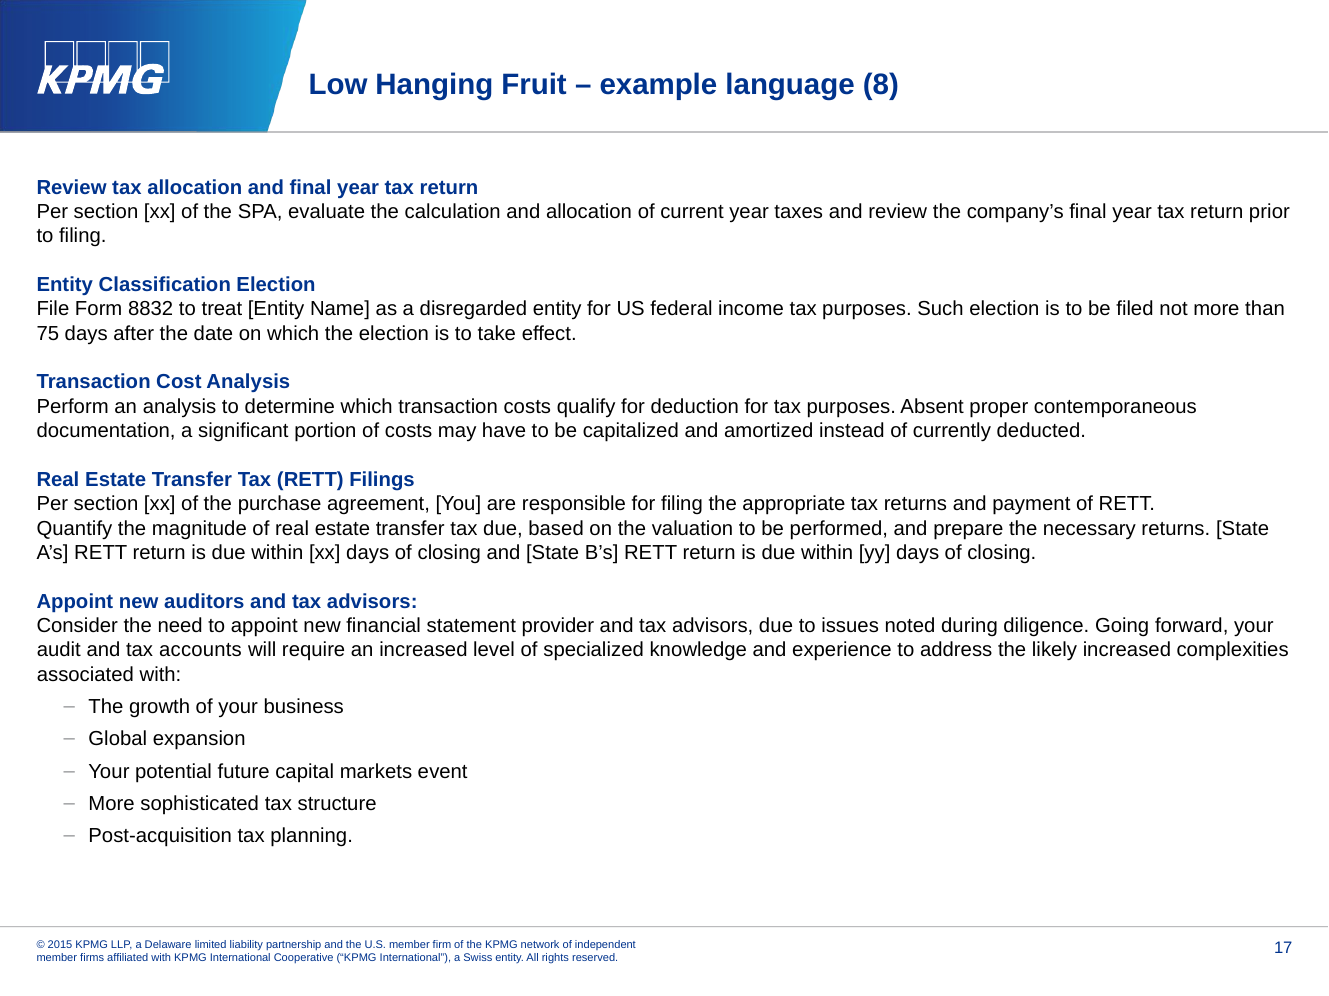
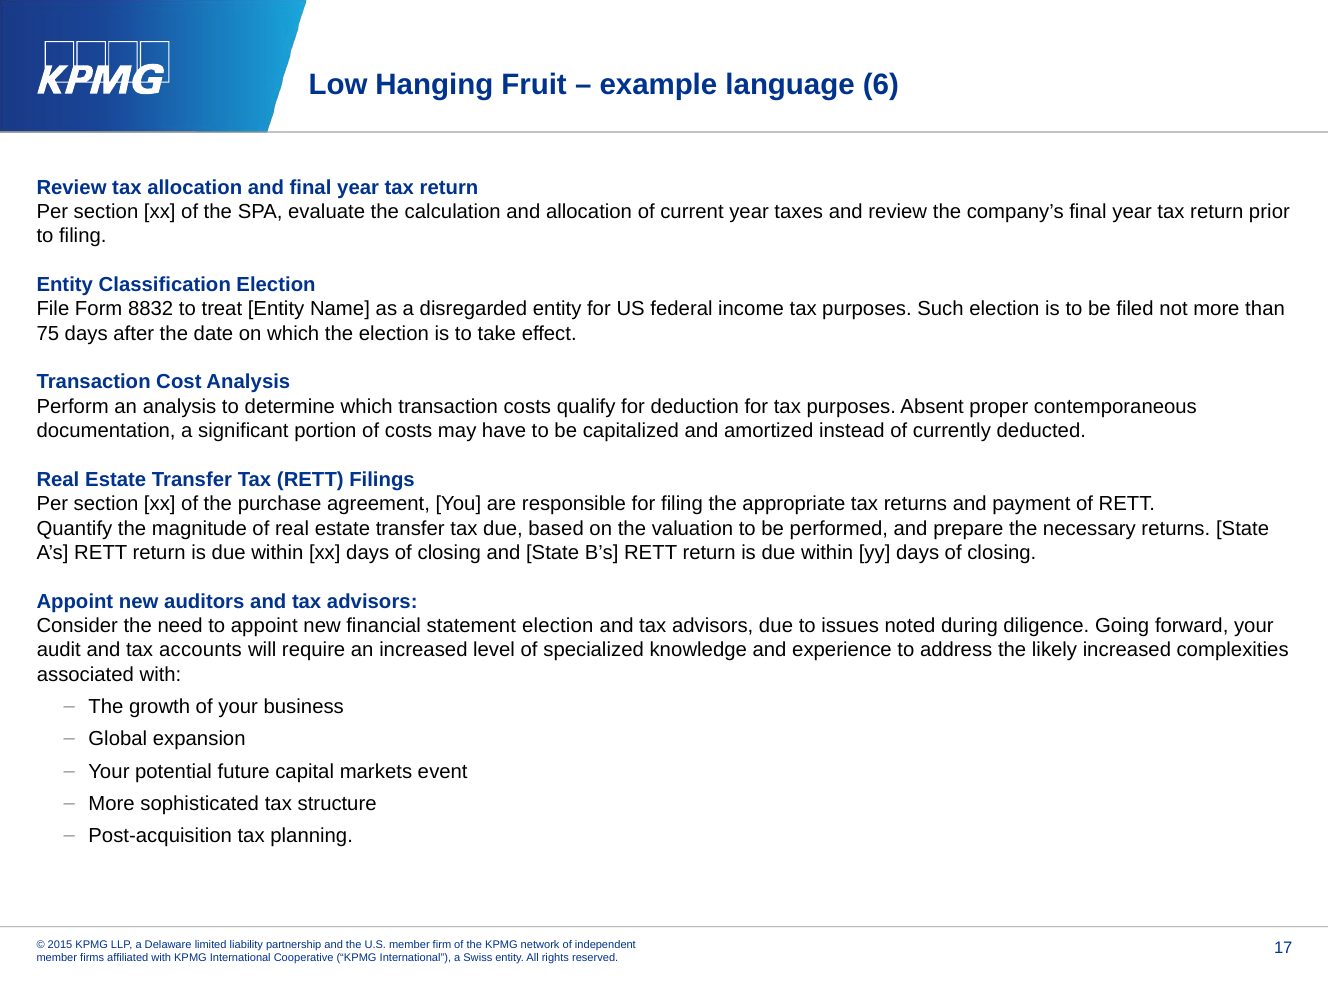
8: 8 -> 6
statement provider: provider -> election
